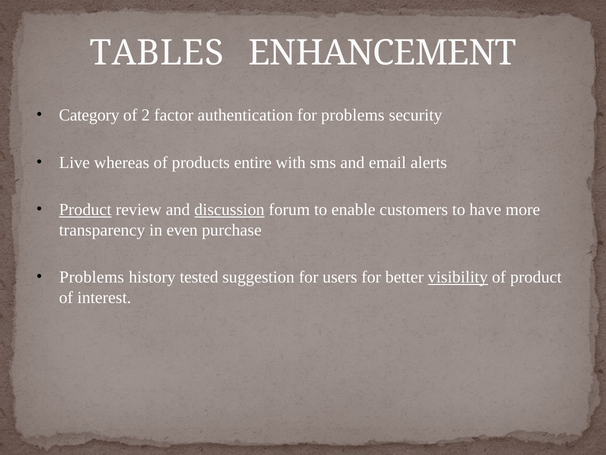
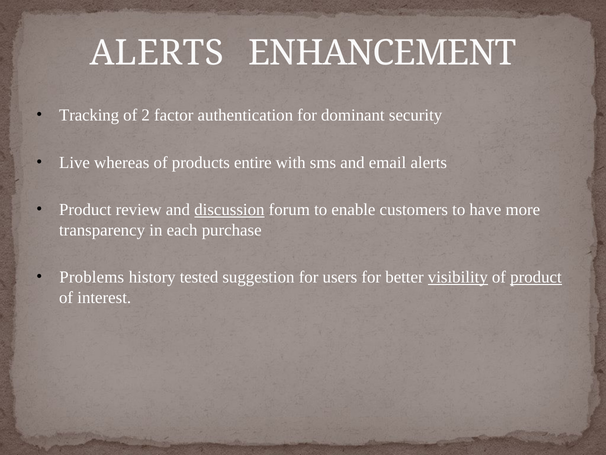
TABLES at (157, 53): TABLES -> ALERTS
Category: Category -> Tracking
for problems: problems -> dominant
Product at (85, 210) underline: present -> none
even: even -> each
product at (536, 277) underline: none -> present
